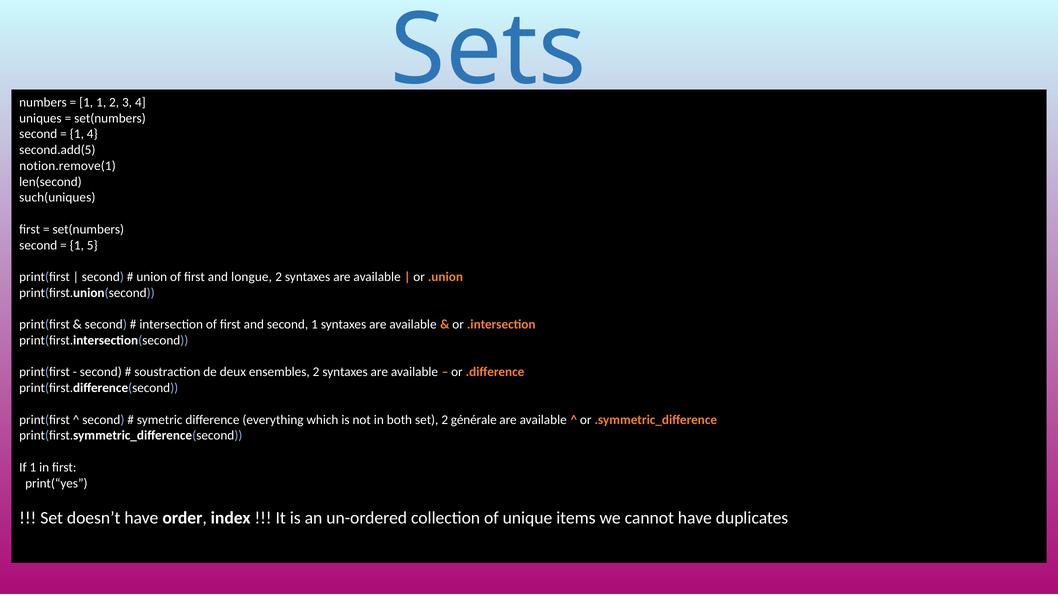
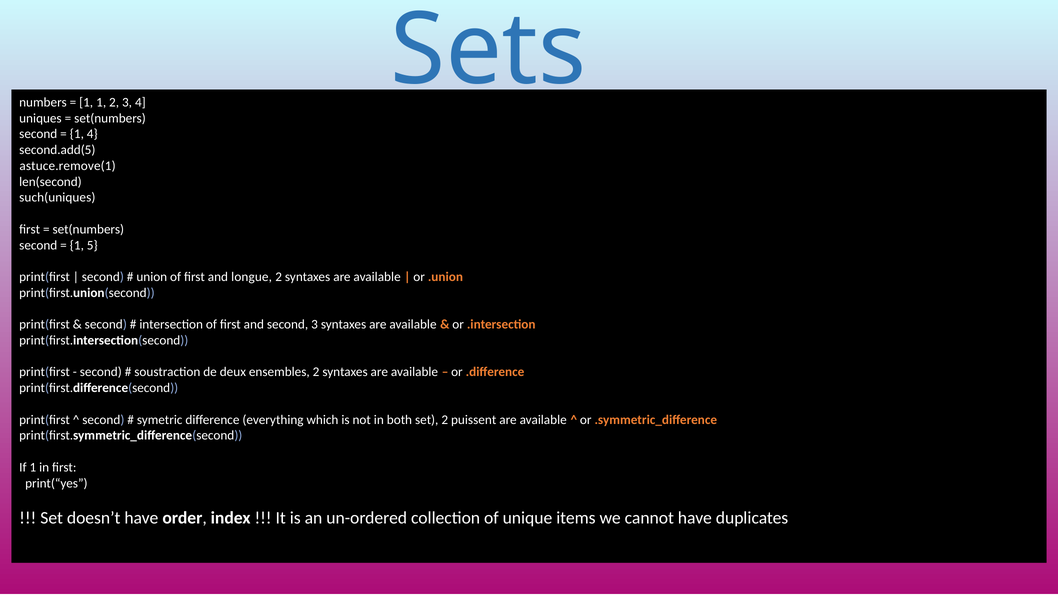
notion.remove(1: notion.remove(1 -> astuce.remove(1
second 1: 1 -> 3
générale: générale -> puissent
